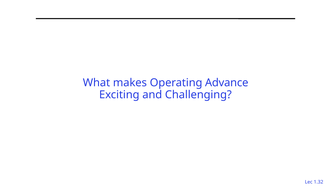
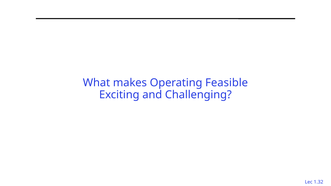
Advance: Advance -> Feasible
